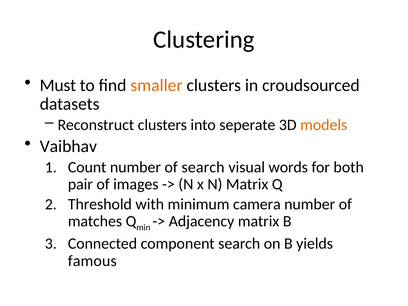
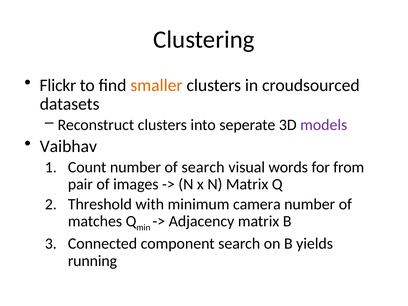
Must: Must -> Flickr
models colour: orange -> purple
both: both -> from
famous: famous -> running
